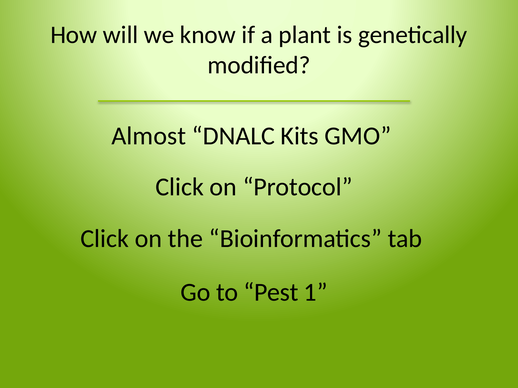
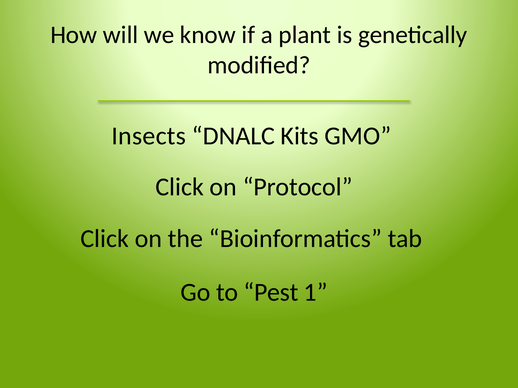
Almost: Almost -> Insects
